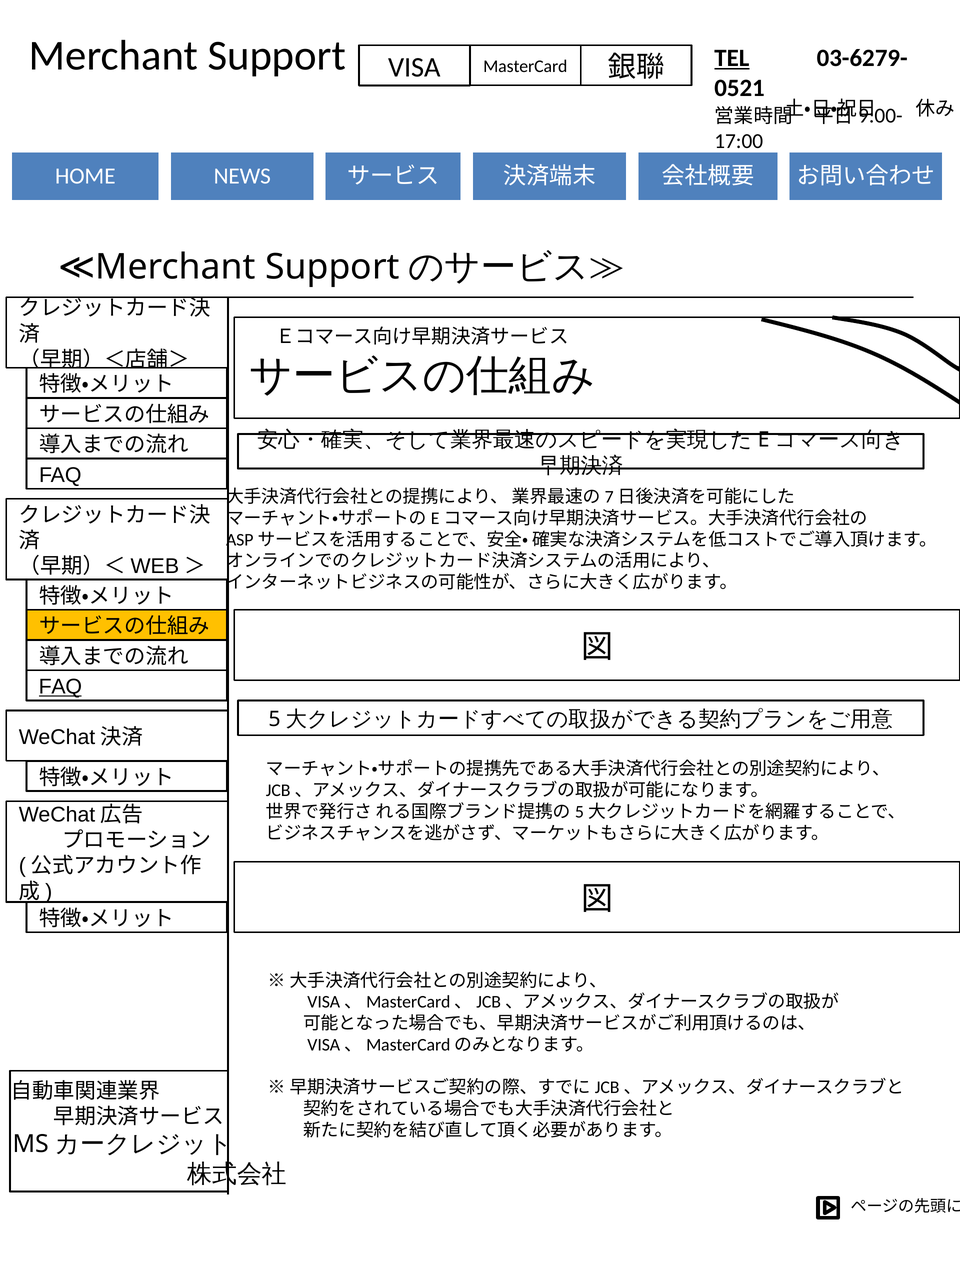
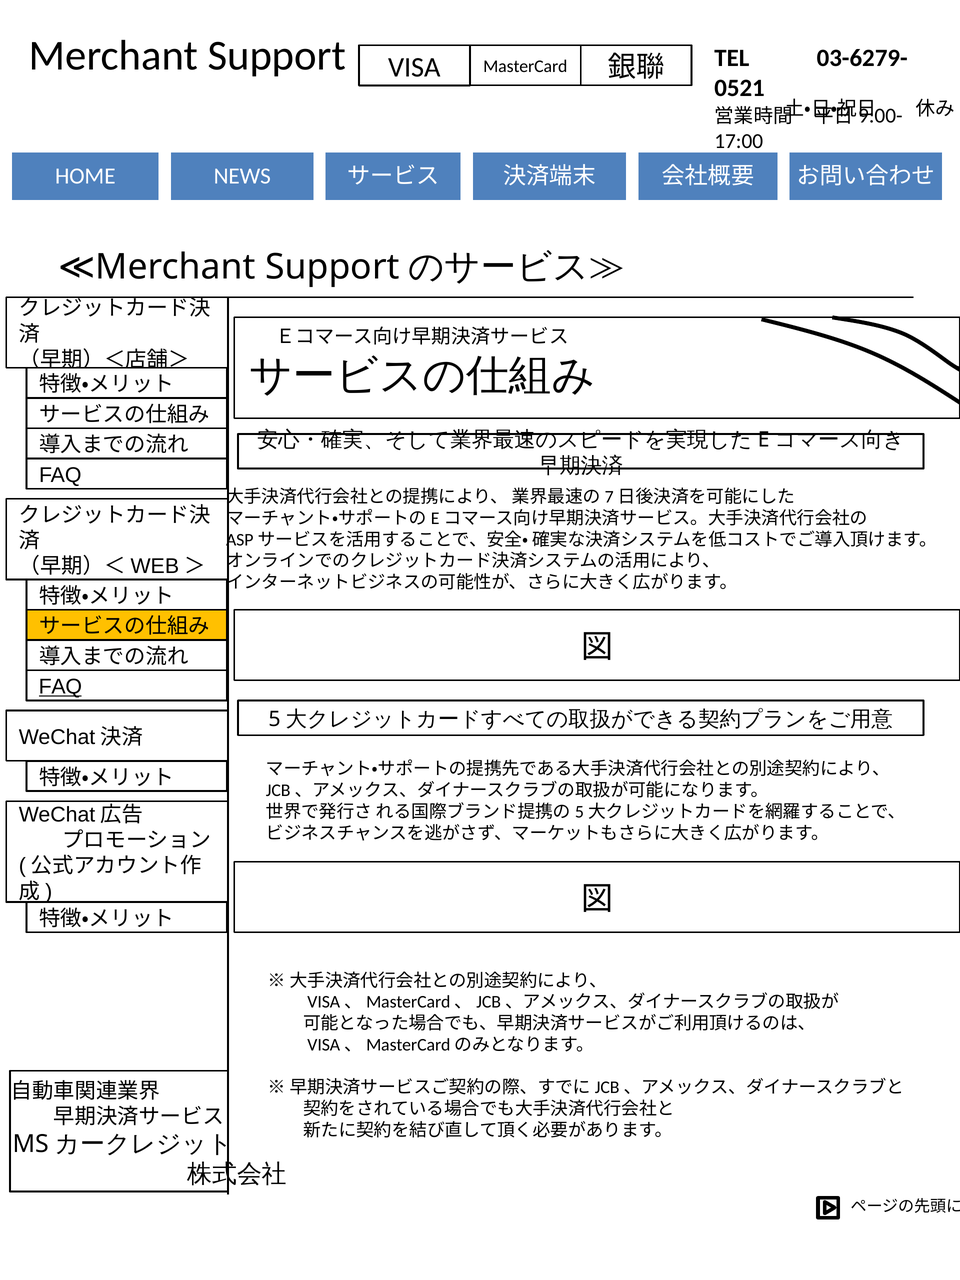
TEL underline: present -> none
